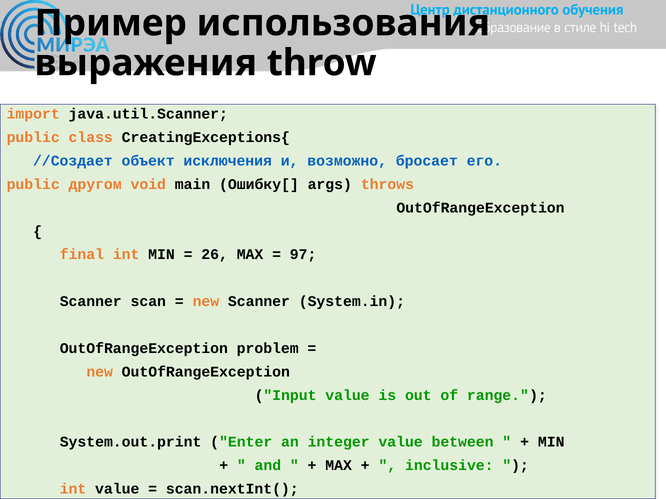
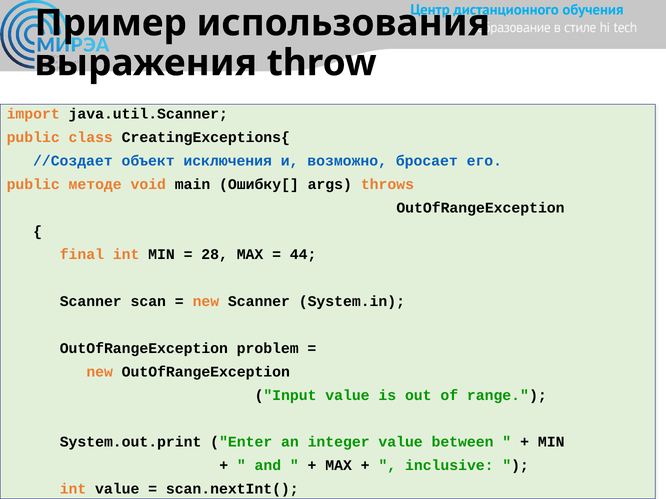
другом: другом -> методе
26: 26 -> 28
97: 97 -> 44
